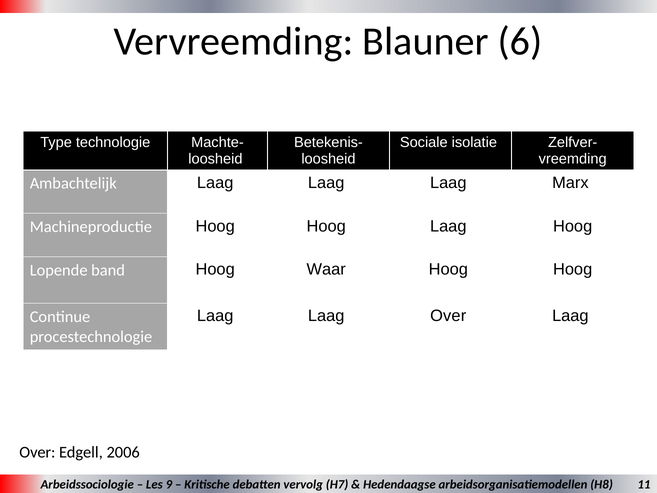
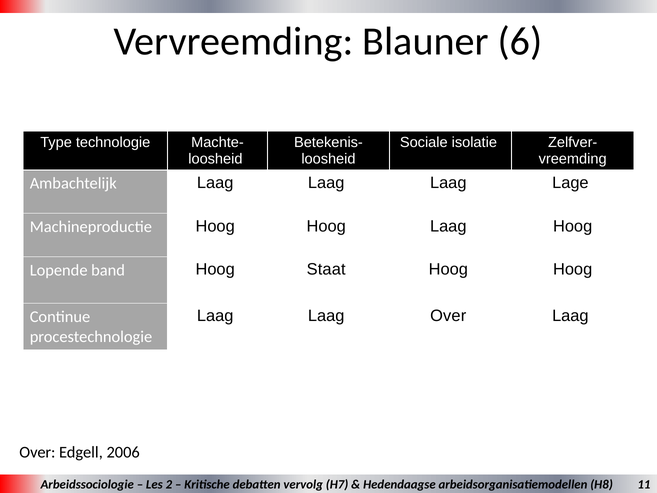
Marx: Marx -> Lage
Waar: Waar -> Staat
9: 9 -> 2
